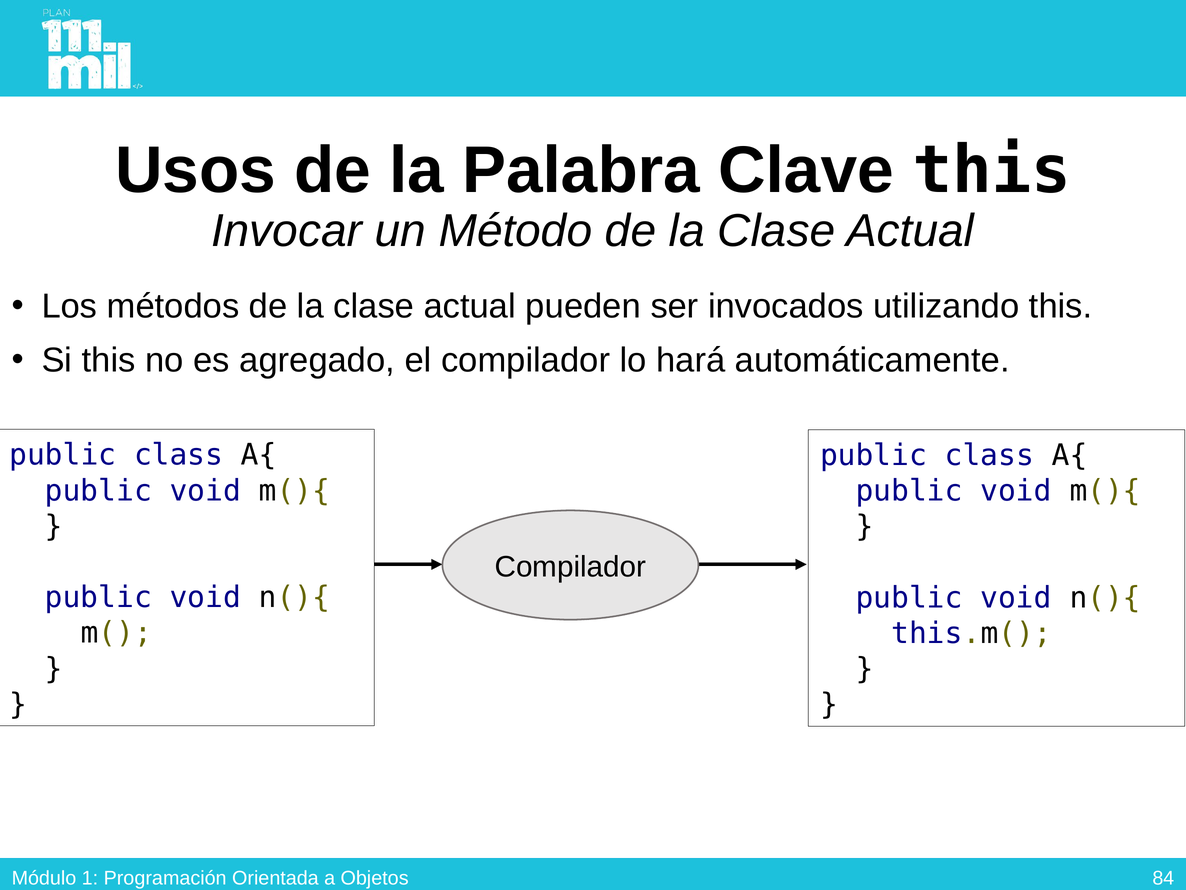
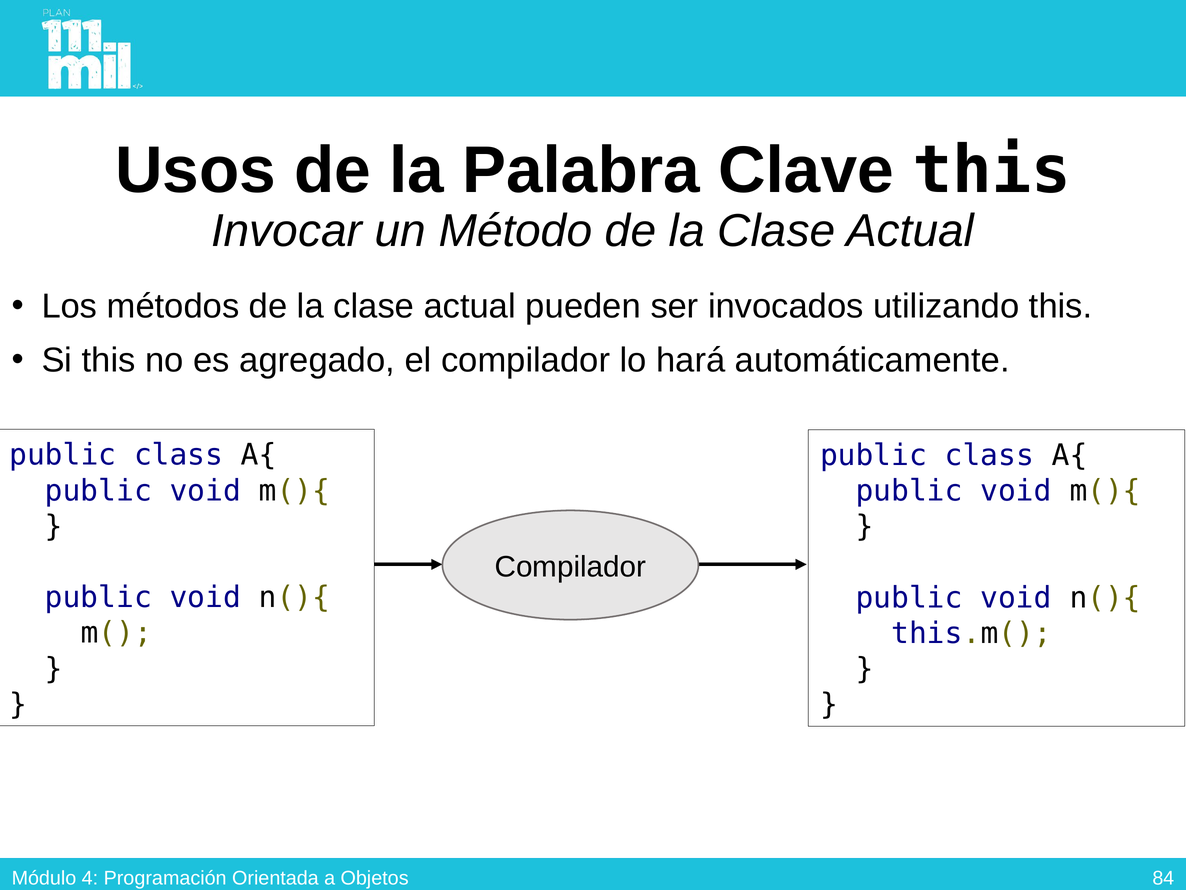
1: 1 -> 4
